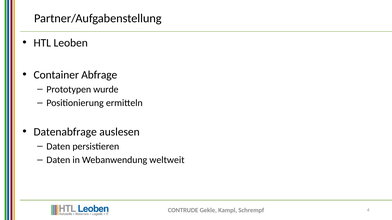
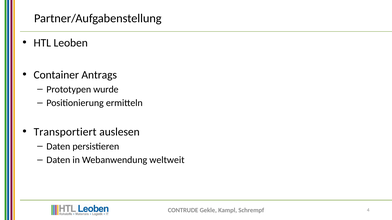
Abfrage: Abfrage -> Antrags
Datenabfrage: Datenabfrage -> Transportiert
